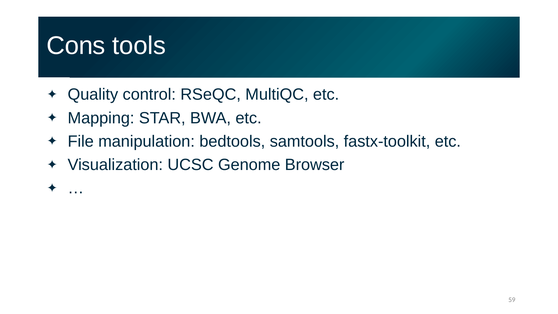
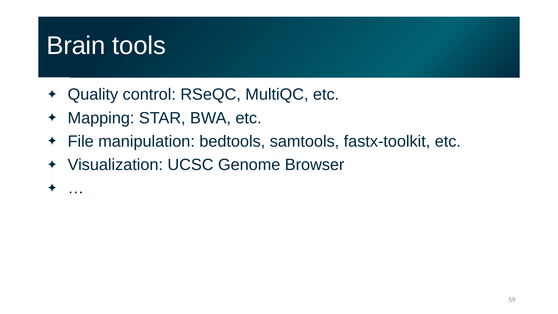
Cons: Cons -> Brain
